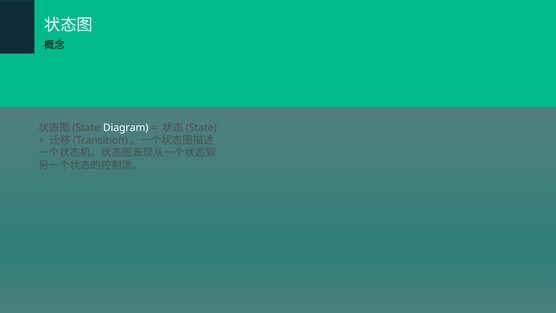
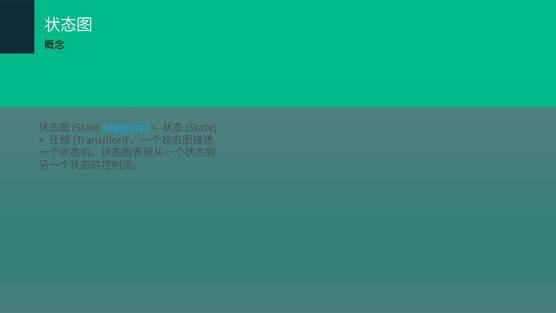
Diagram colour: white -> light blue
